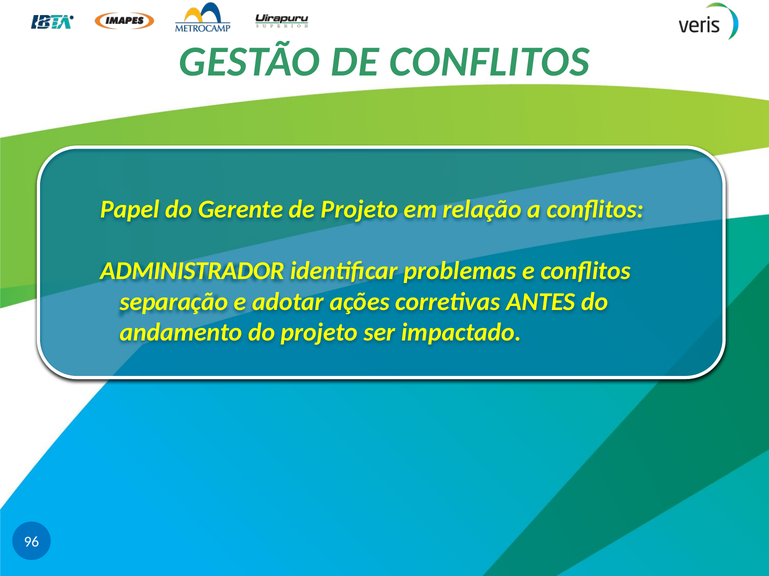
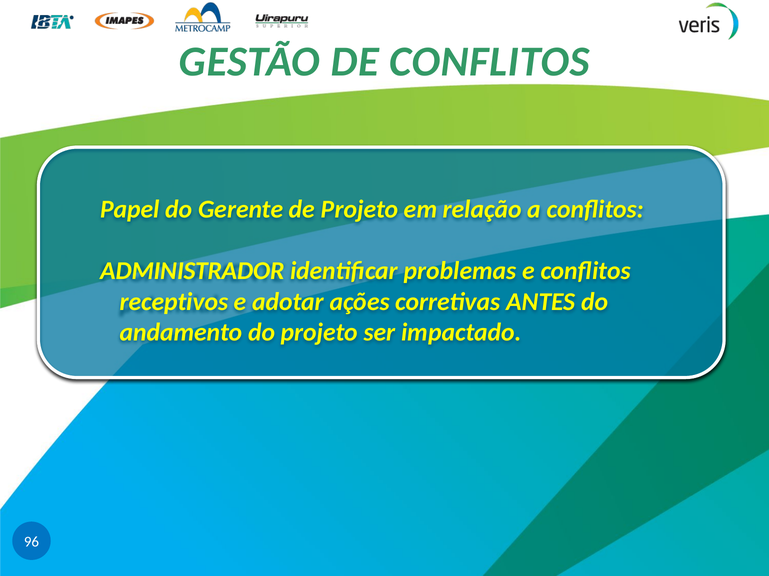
separação: separação -> receptivos
